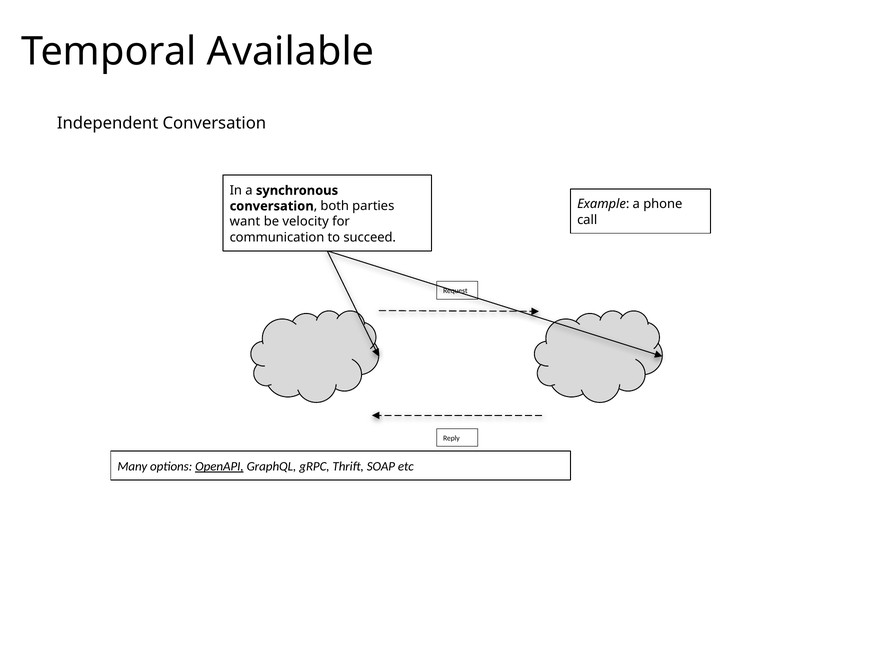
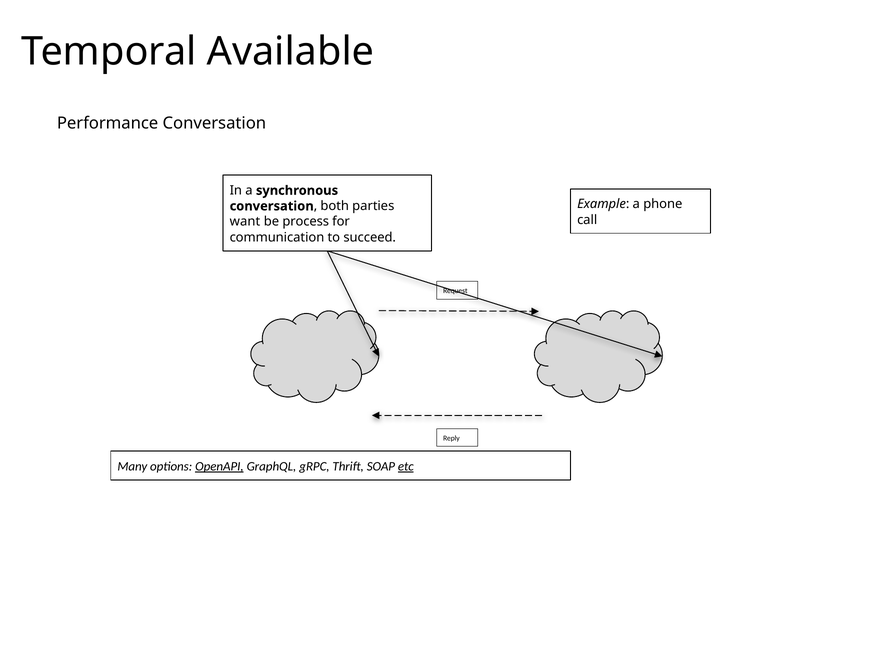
Independent: Independent -> Performance
velocity: velocity -> process
etc underline: none -> present
